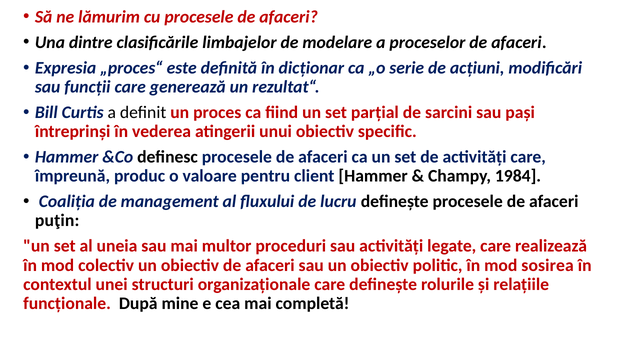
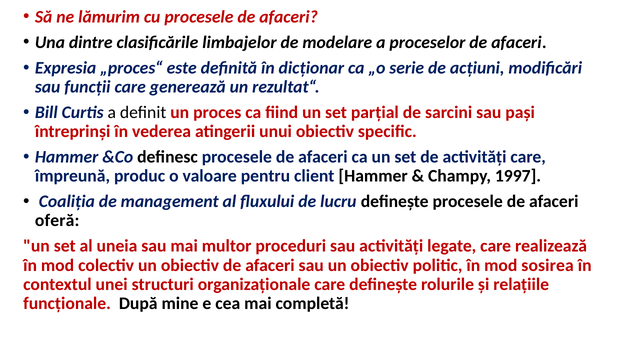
1984: 1984 -> 1997
puţin: puţin -> oferă
